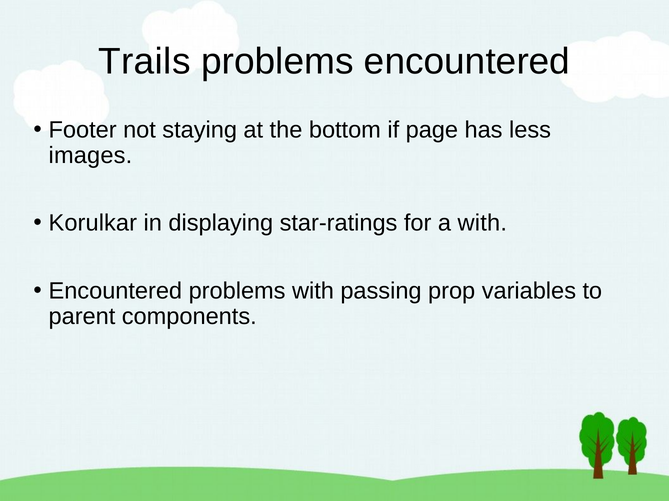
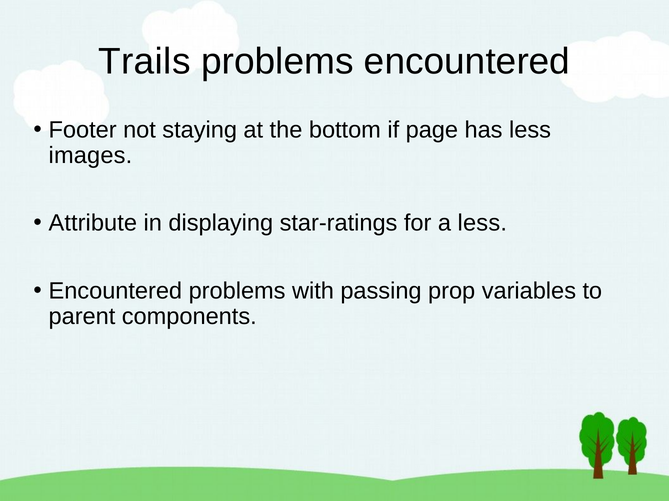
Korulkar: Korulkar -> Attribute
a with: with -> less
